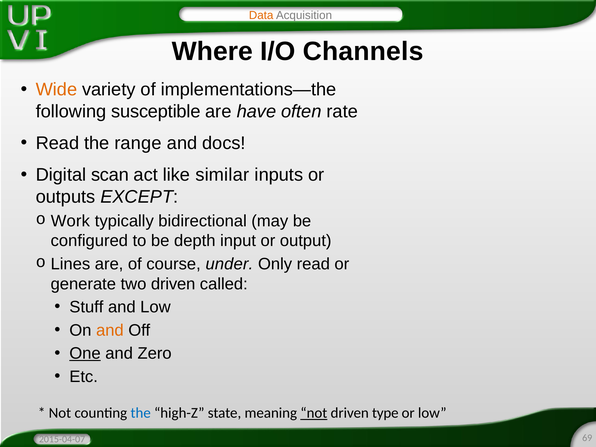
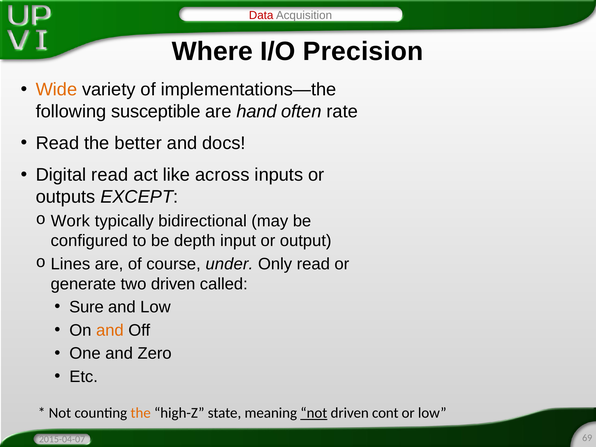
Data colour: orange -> red
Channels: Channels -> Precision
have: have -> hand
range: range -> better
Digital scan: scan -> read
similar: similar -> across
Stuff: Stuff -> Sure
One underline: present -> none
the at (141, 413) colour: blue -> orange
type: type -> cont
